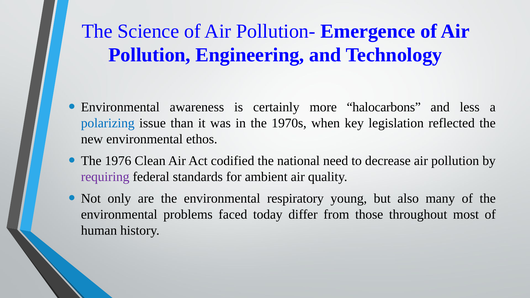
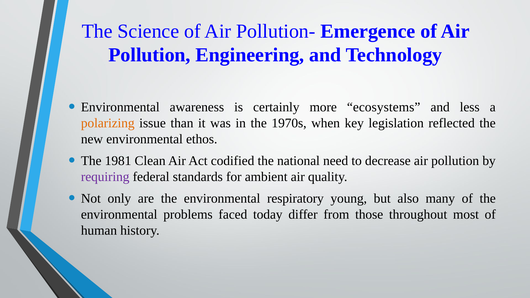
halocarbons: halocarbons -> ecosystems
polarizing colour: blue -> orange
1976: 1976 -> 1981
